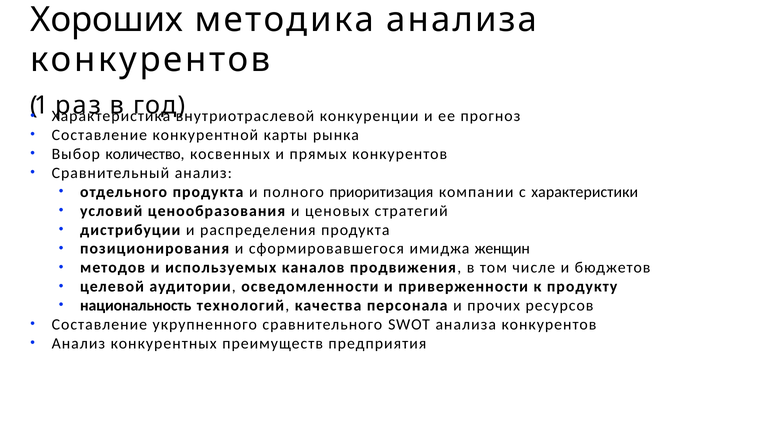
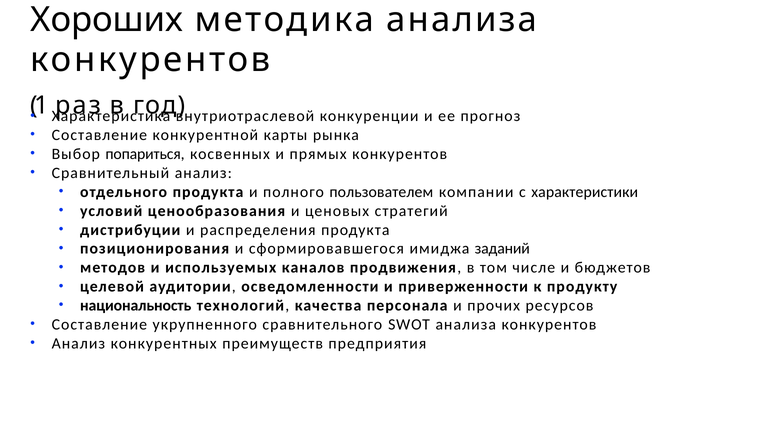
количество: количество -> попариться
приоритизация: приоритизация -> пользователем
женщин: женщин -> заданий
